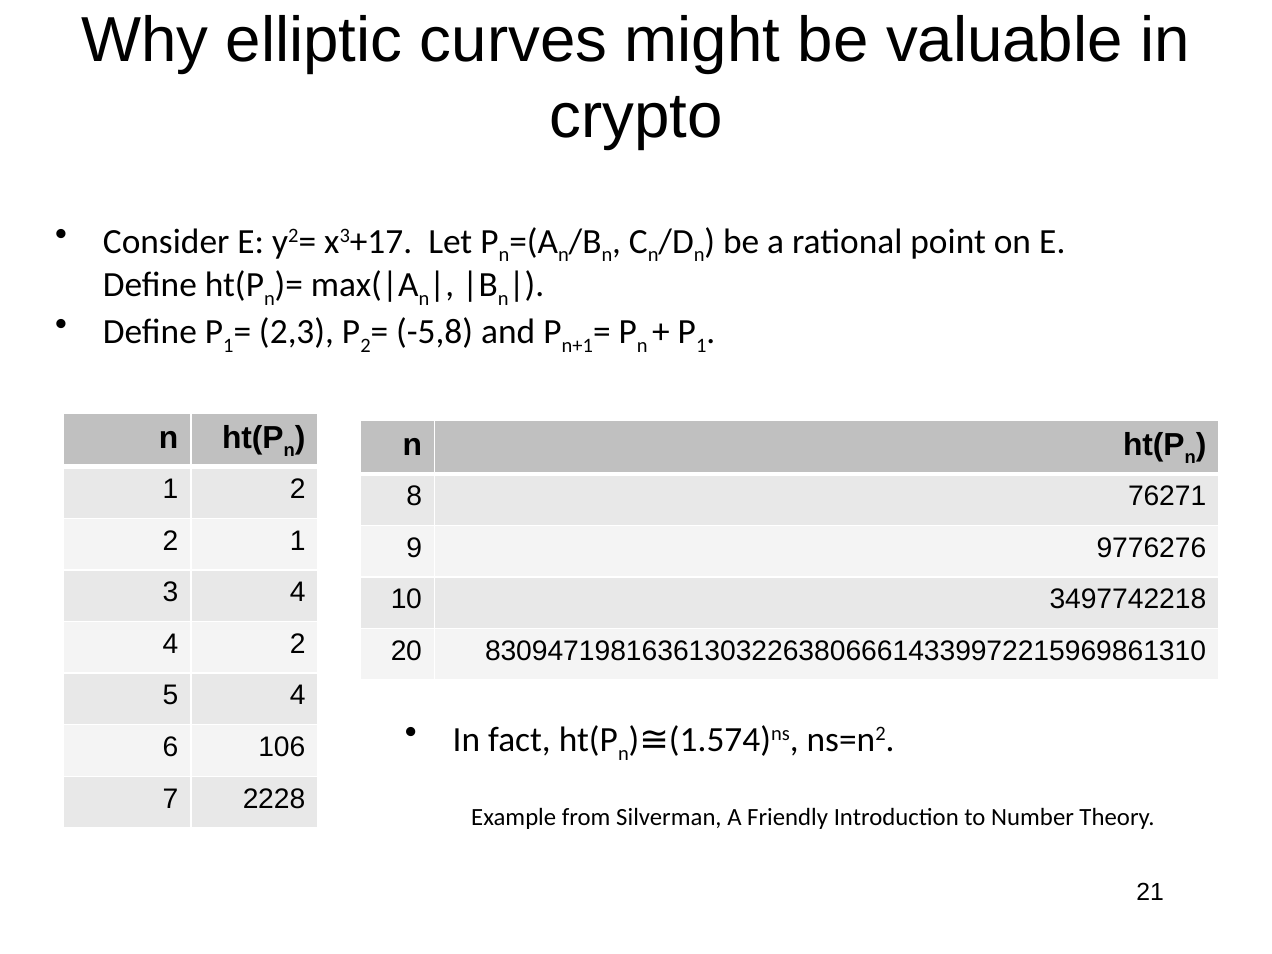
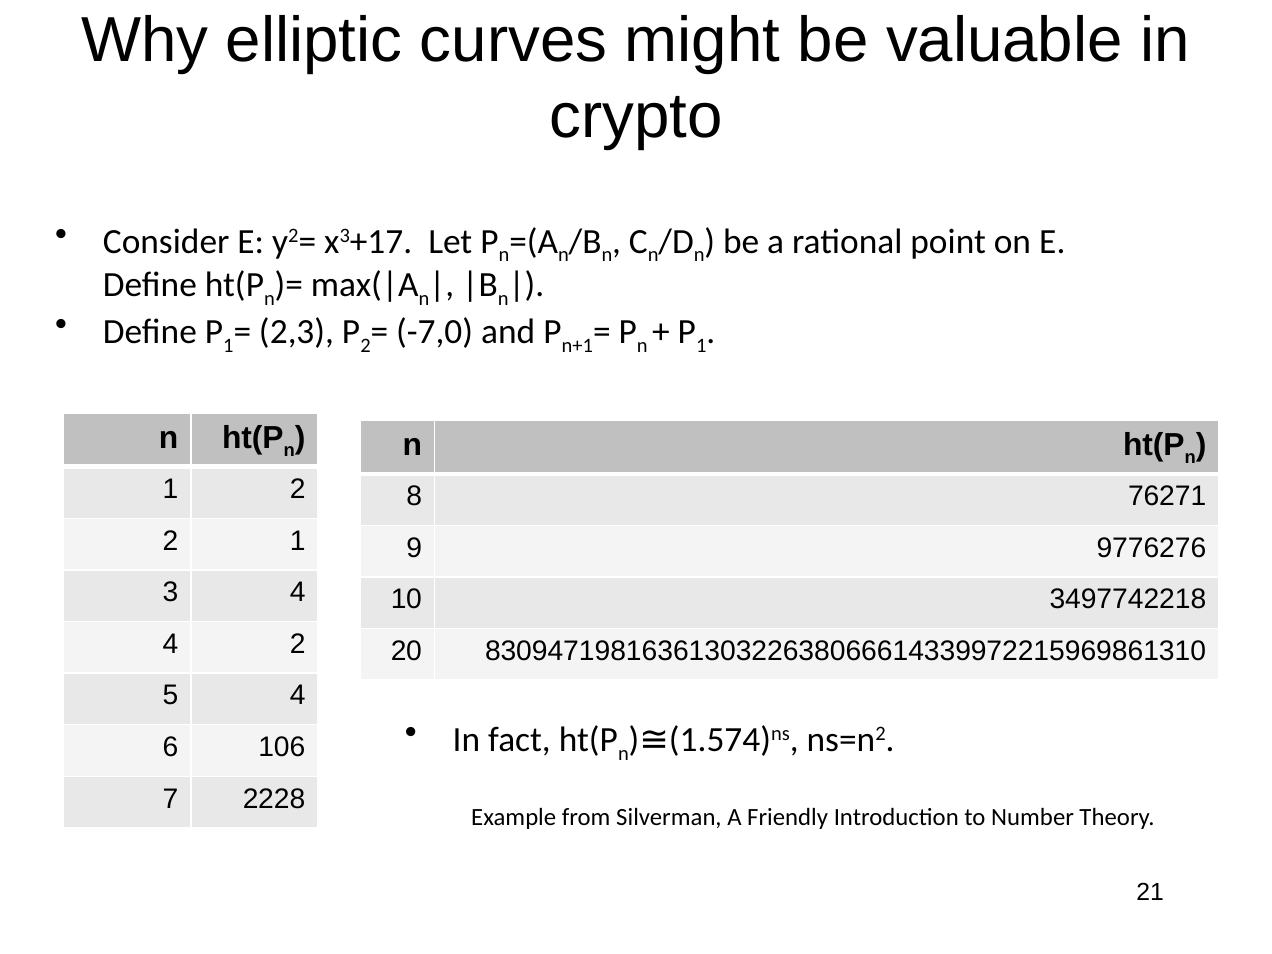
-5,8: -5,8 -> -7,0
